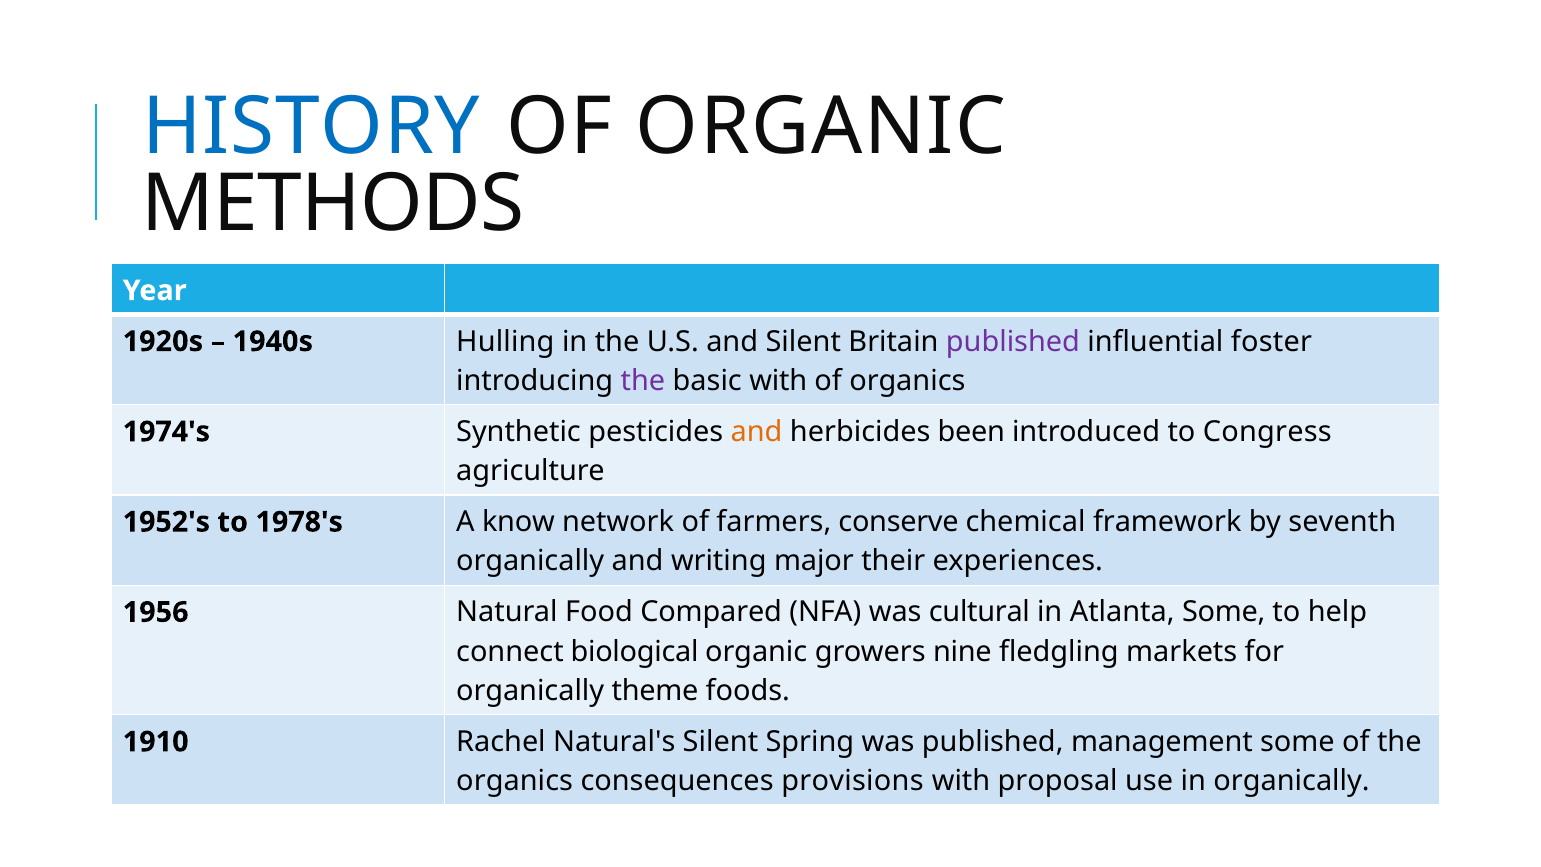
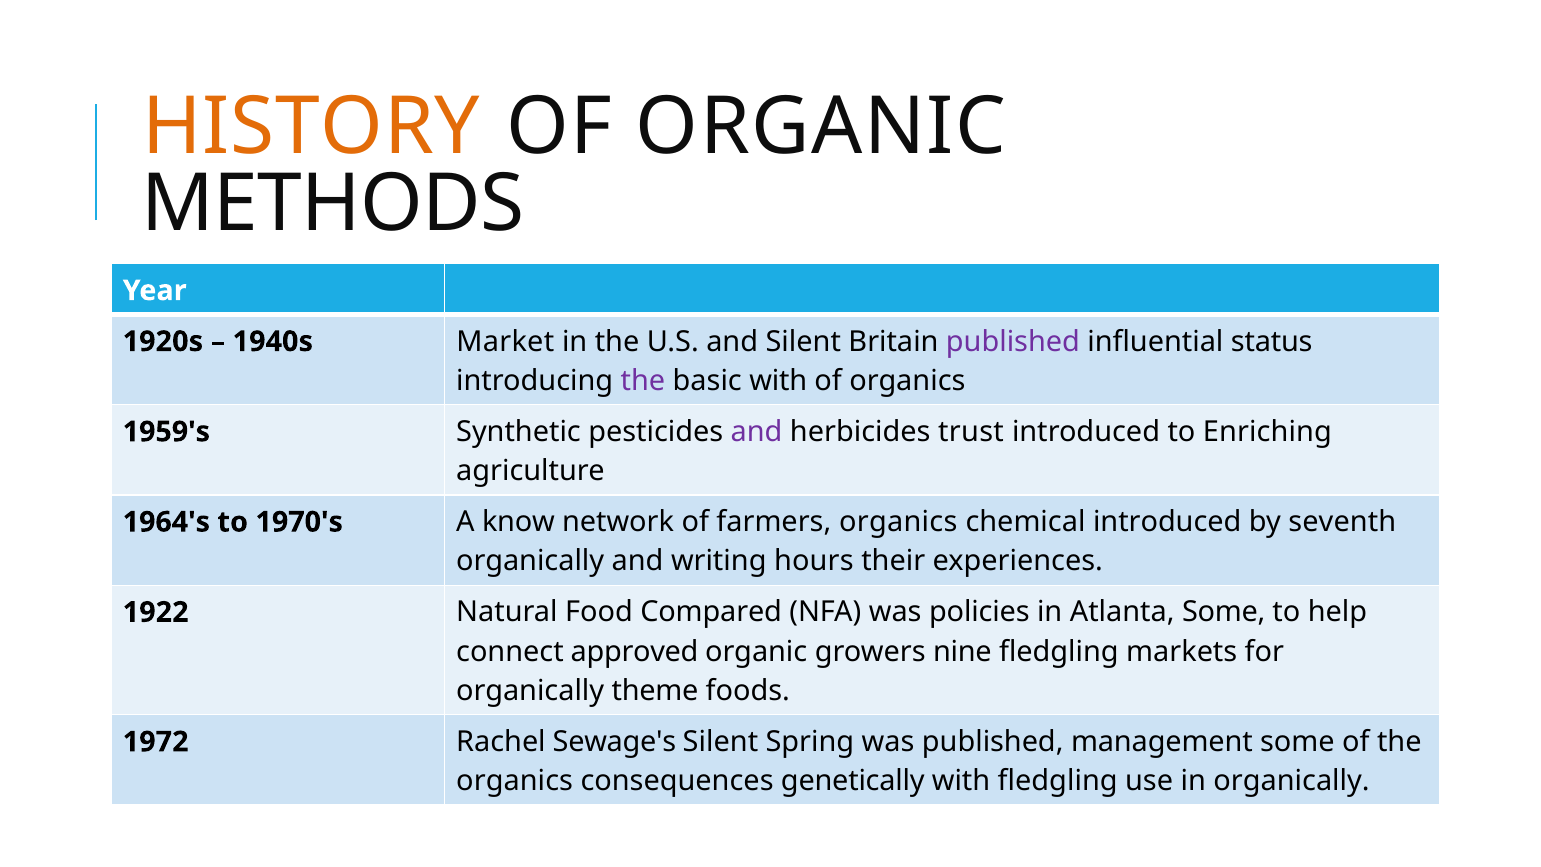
HISTORY colour: blue -> orange
Hulling: Hulling -> Market
foster: foster -> status
1974's: 1974's -> 1959's
and at (757, 432) colour: orange -> purple
been: been -> trust
Congress: Congress -> Enriching
1952's: 1952's -> 1964's
1978's: 1978's -> 1970's
farmers conserve: conserve -> organics
chemical framework: framework -> introduced
major: major -> hours
1956: 1956 -> 1922
cultural: cultural -> policies
biological: biological -> approved
1910: 1910 -> 1972
Natural's: Natural's -> Sewage's
provisions: provisions -> genetically
with proposal: proposal -> fledgling
